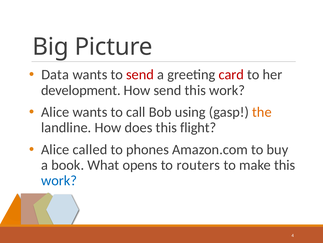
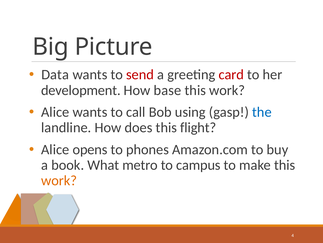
How send: send -> base
the colour: orange -> blue
called: called -> opens
opens: opens -> metro
routers: routers -> campus
work at (59, 180) colour: blue -> orange
